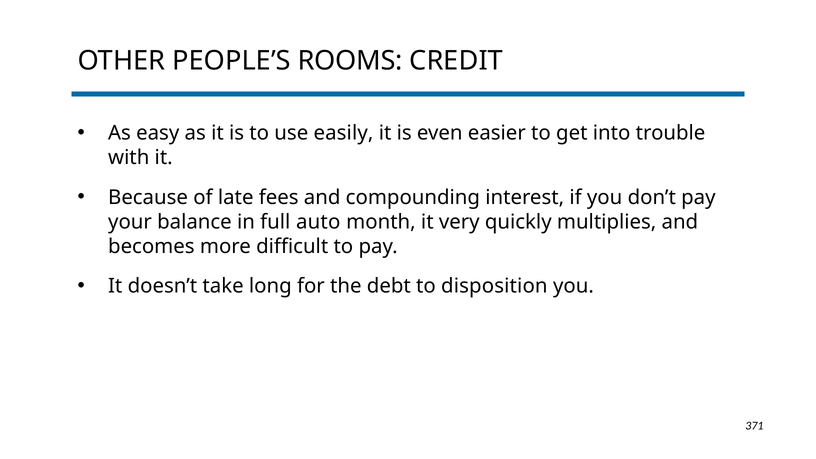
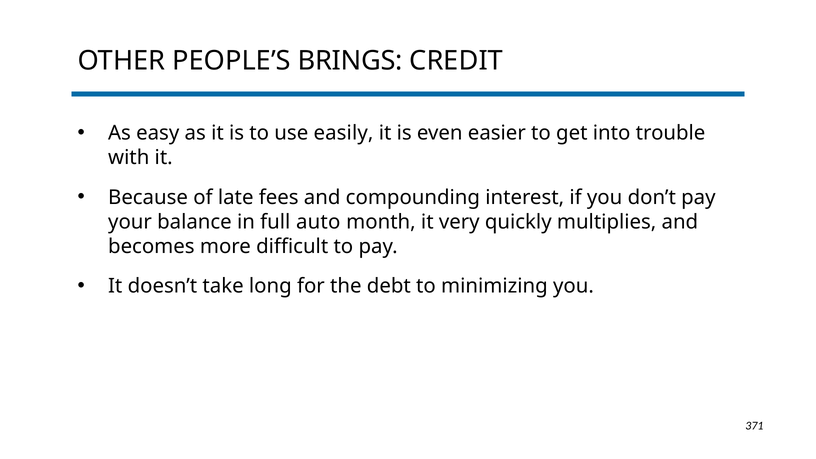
ROOMS: ROOMS -> BRINGS
disposition: disposition -> minimizing
